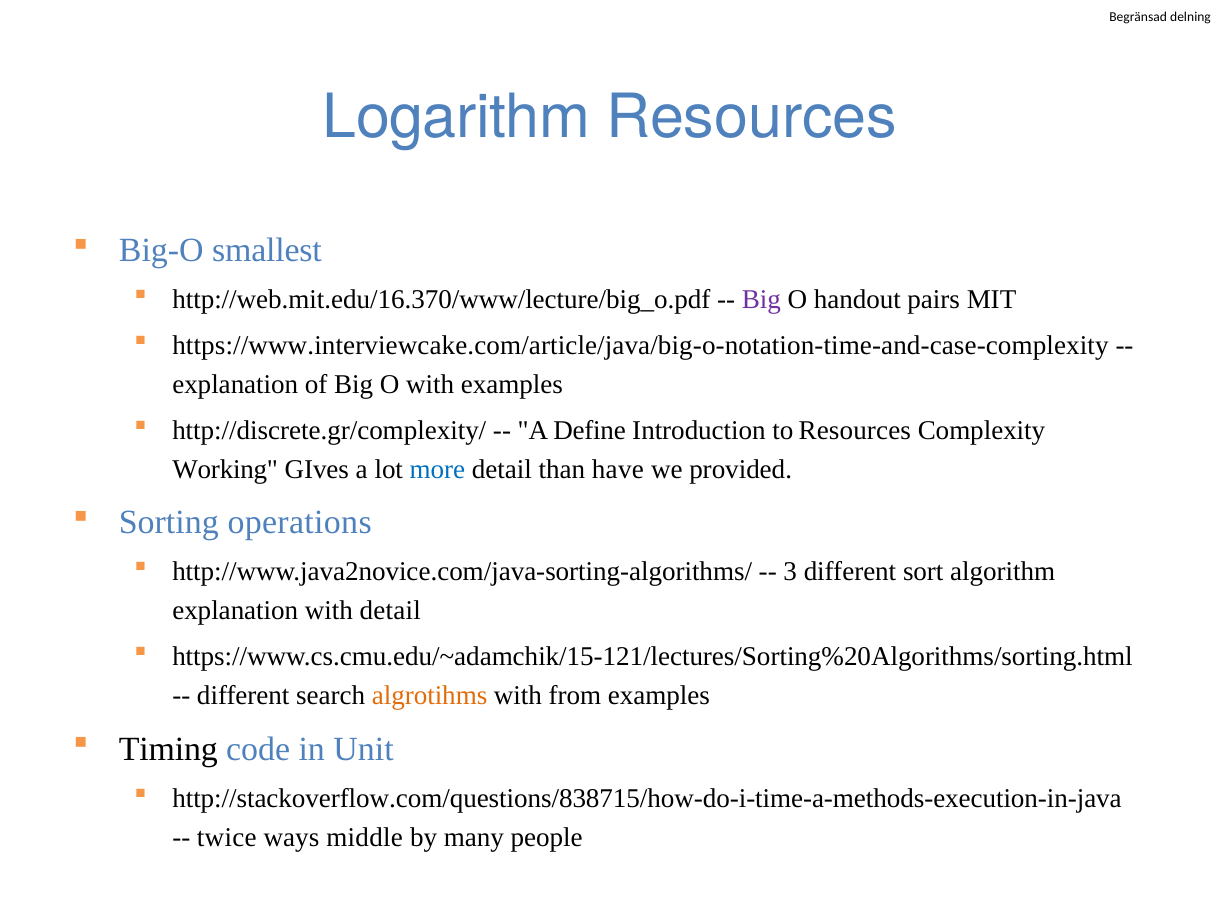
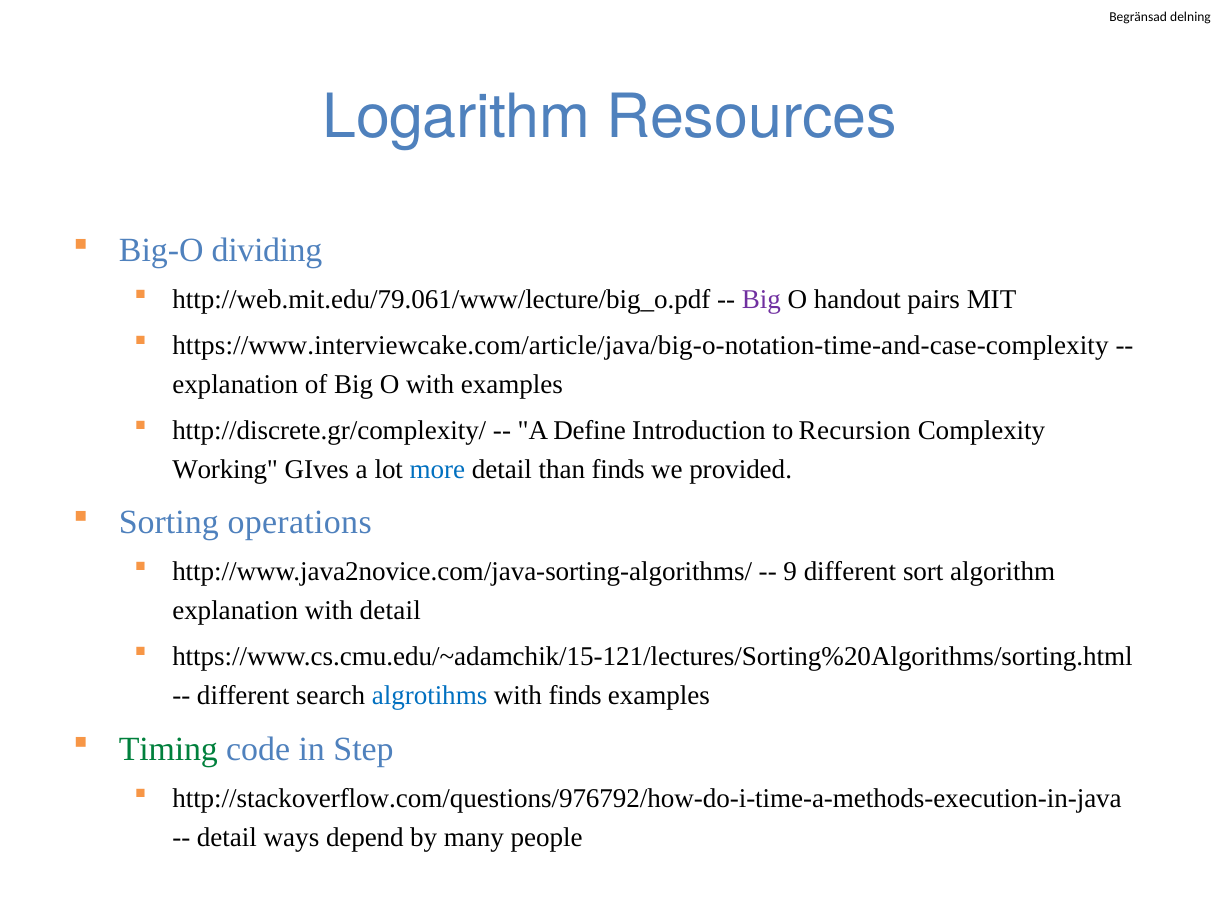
smallest: smallest -> dividing
http://web.mit.edu/16.370/www/lecture/big_o.pdf: http://web.mit.edu/16.370/www/lecture/big_o.pdf -> http://web.mit.edu/79.061/www/lecture/big_o.pdf
to Resources: Resources -> Recursion
than have: have -> finds
3: 3 -> 9
algrotihms colour: orange -> blue
with from: from -> finds
Timing colour: black -> green
Unit: Unit -> Step
http://stackoverflow.com/questions/838715/how-do-i-time-a-methods-execution-in-java: http://stackoverflow.com/questions/838715/how-do-i-time-a-methods-execution-in-java -> http://stackoverflow.com/questions/976792/how-do-i-time-a-methods-execution-in-java
twice at (227, 838): twice -> detail
middle: middle -> depend
